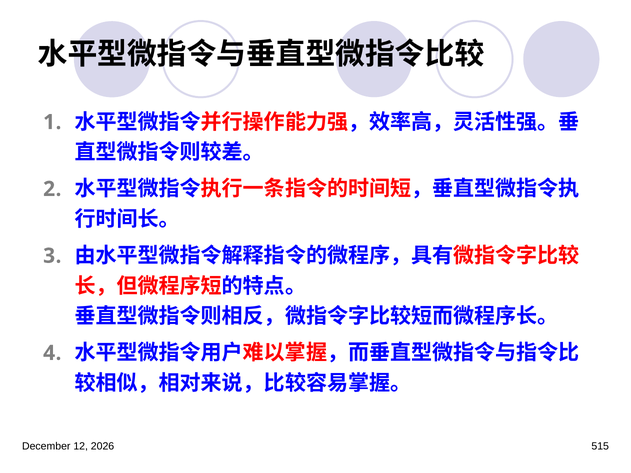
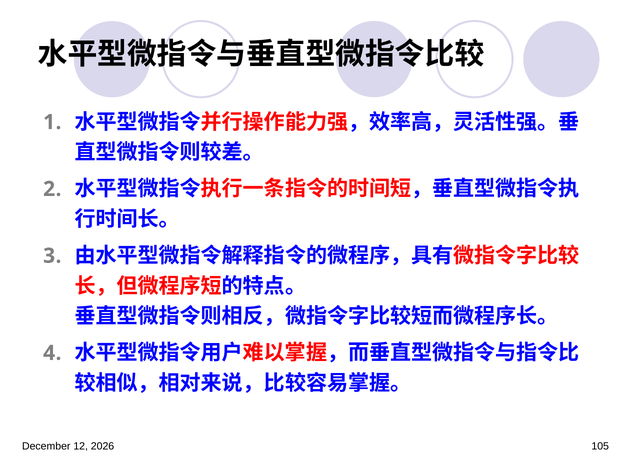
515: 515 -> 105
